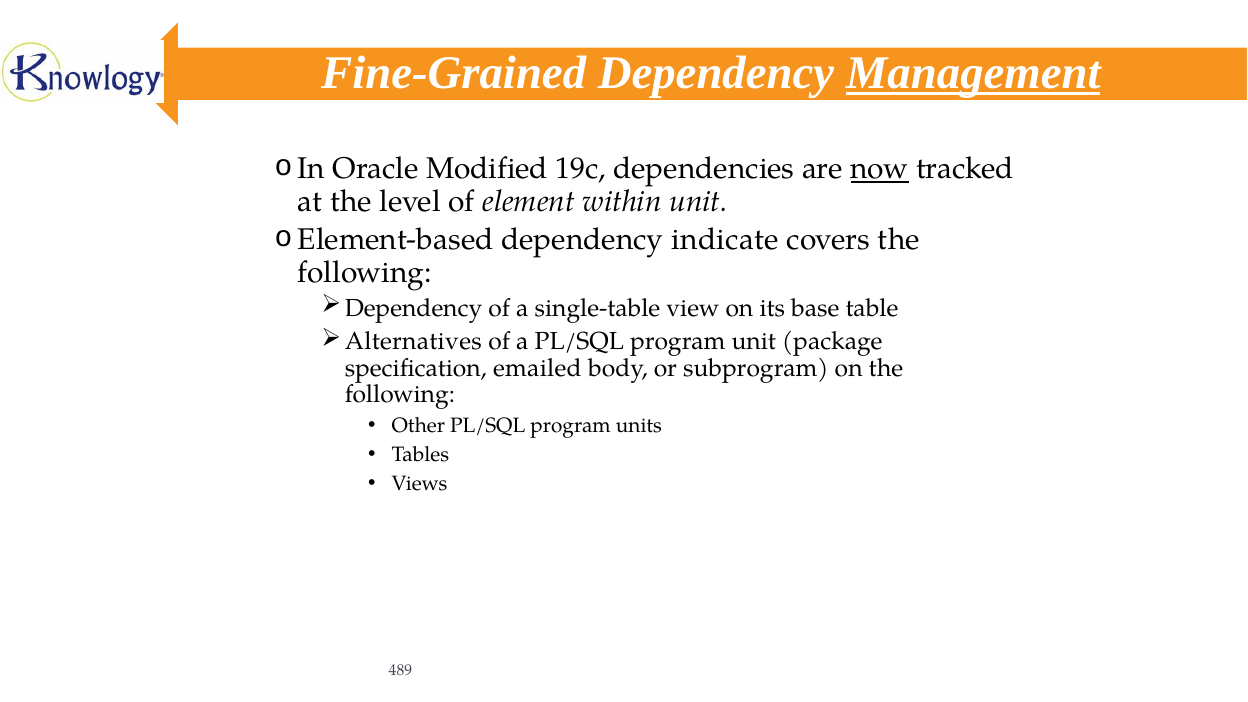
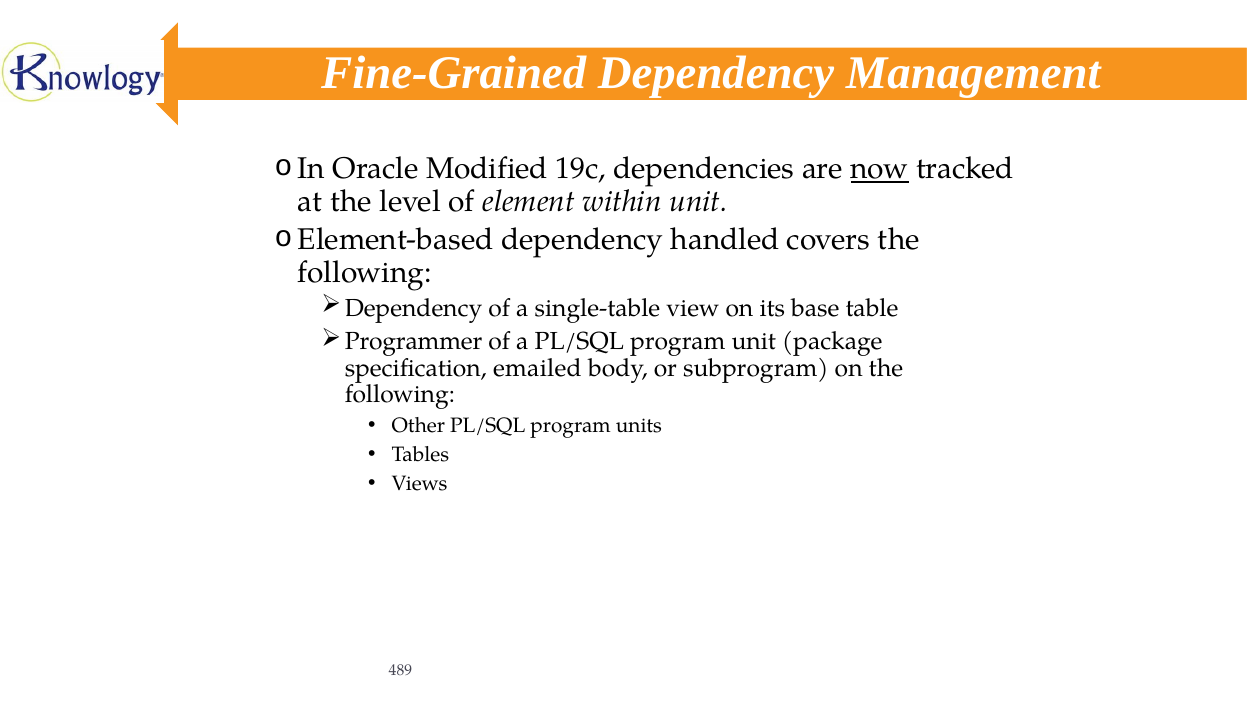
Management underline: present -> none
indicate: indicate -> handled
Alternatives: Alternatives -> Programmer
